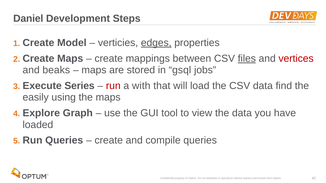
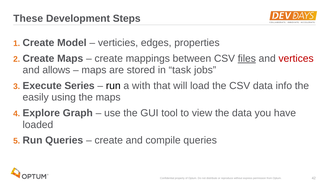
Daniel: Daniel -> These
edges underline: present -> none
beaks: beaks -> allows
gsql: gsql -> task
run at (113, 86) colour: red -> black
find: find -> info
